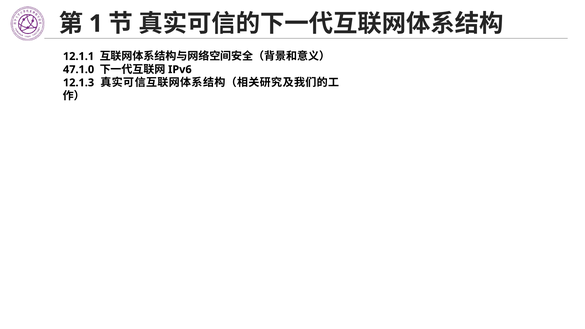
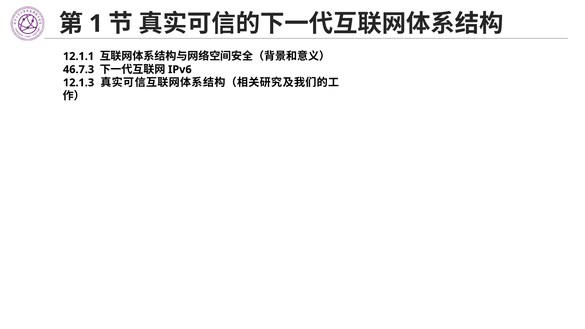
47.1.0: 47.1.0 -> 46.7.3
